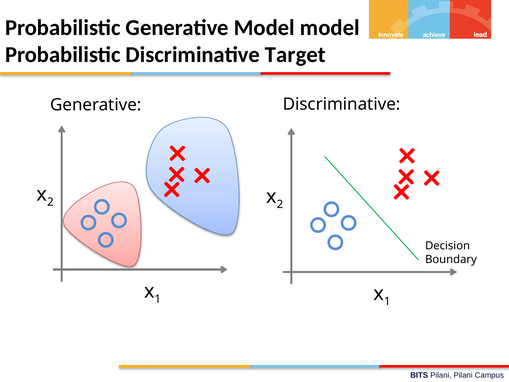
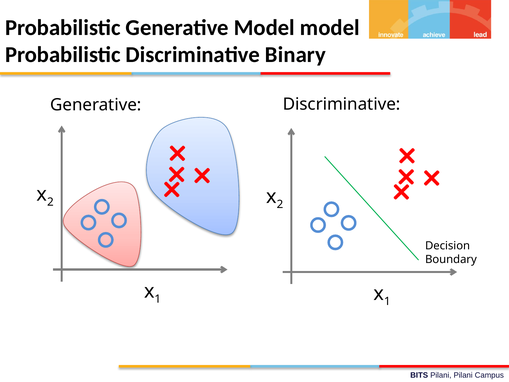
Target: Target -> Binary
